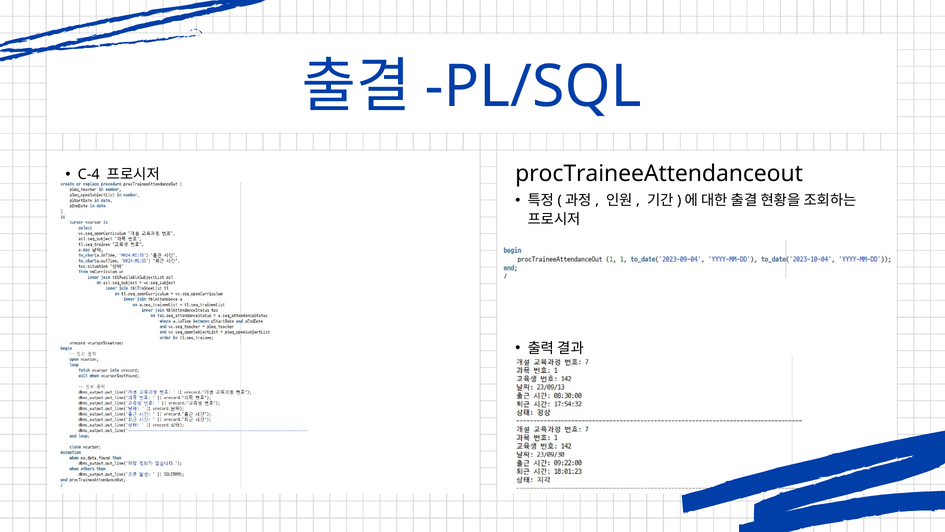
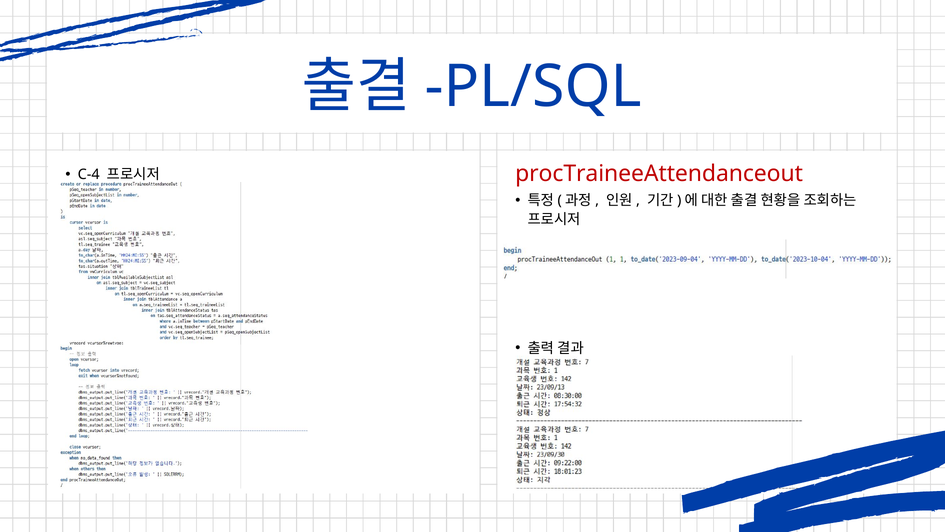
procTraineeAttendanceout colour: black -> red
